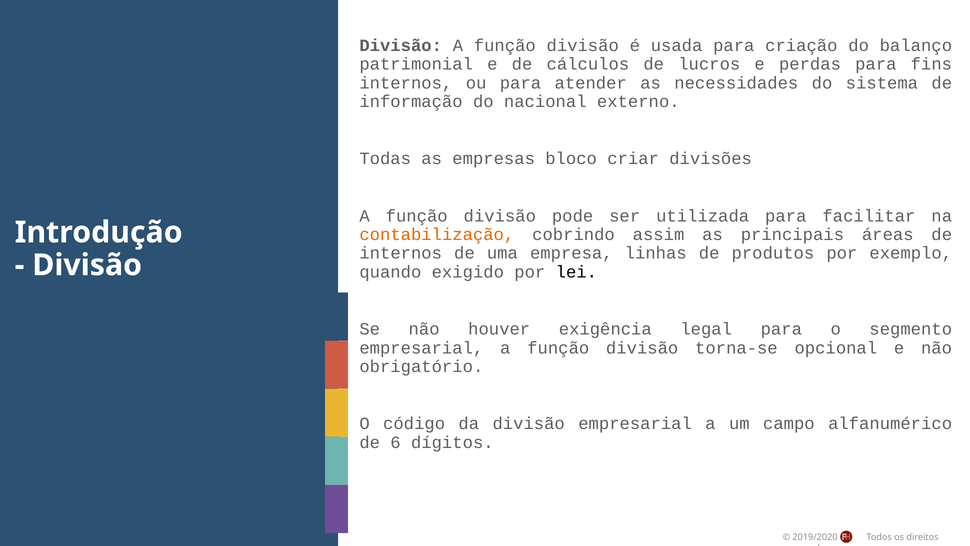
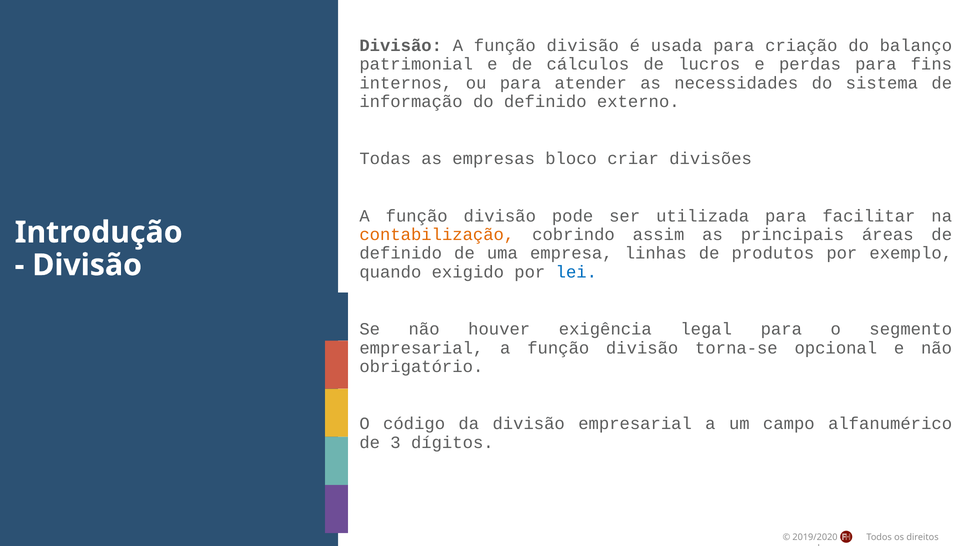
do nacional: nacional -> definido
internos at (401, 253): internos -> definido
lei colour: black -> blue
6: 6 -> 3
